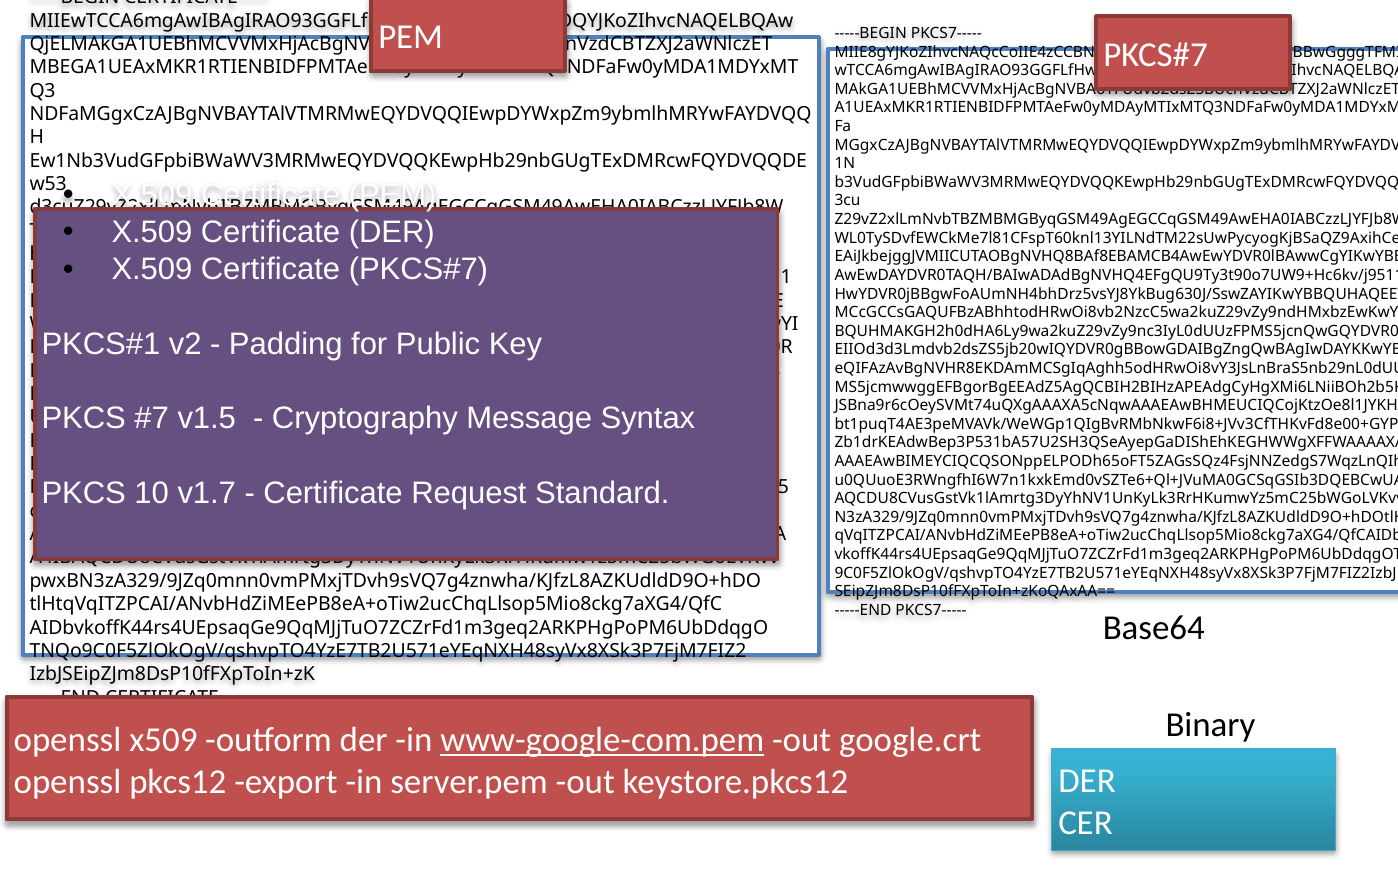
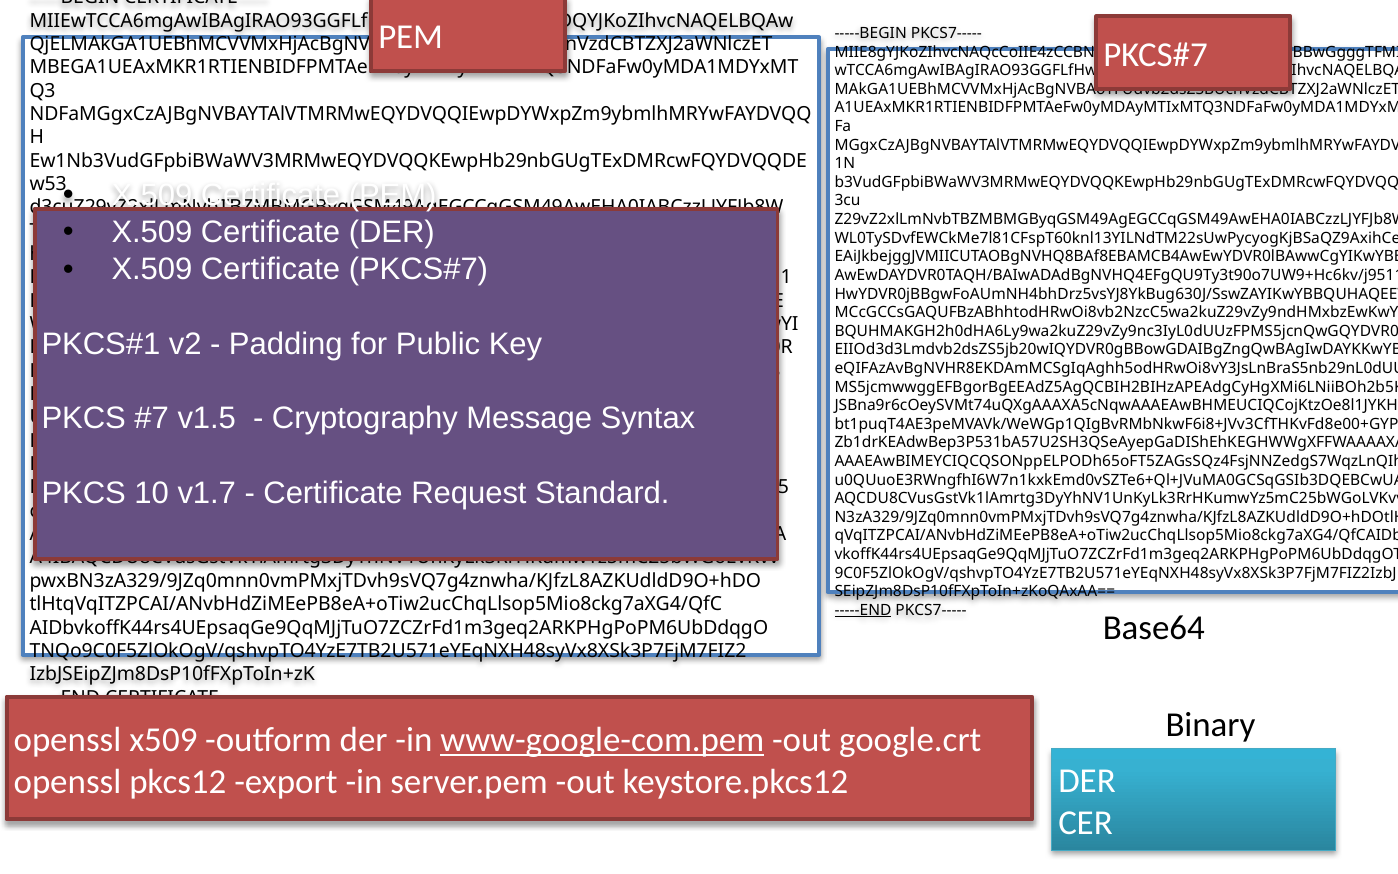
-----END at (863, 610) underline: none -> present
